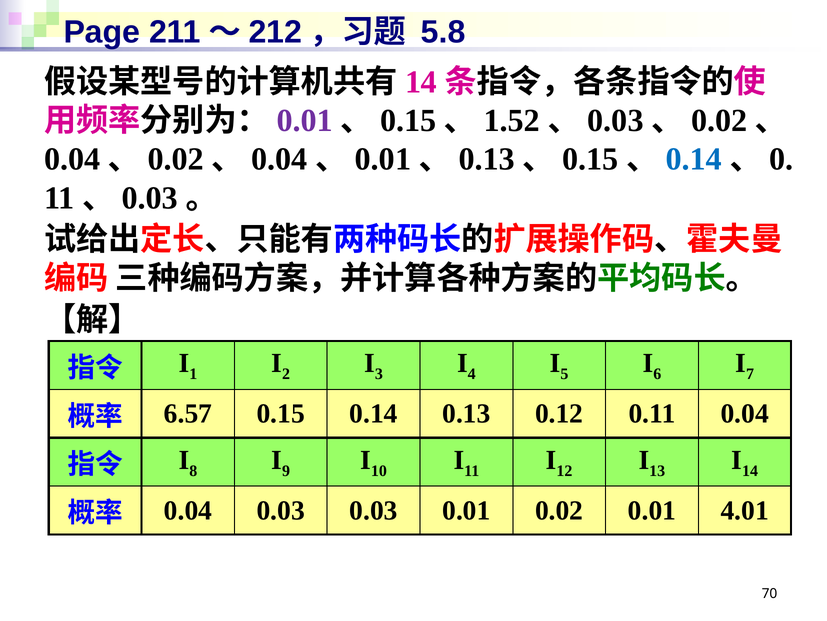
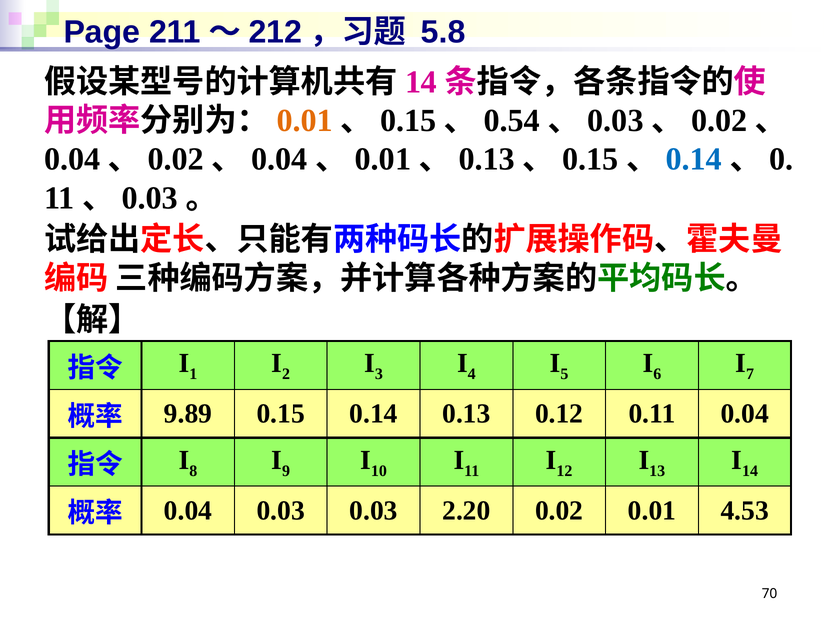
0.01 at (305, 120) colour: purple -> orange
1.52: 1.52 -> 0.54
6.57: 6.57 -> 9.89
0.03 0.01: 0.01 -> 2.20
4.01: 4.01 -> 4.53
